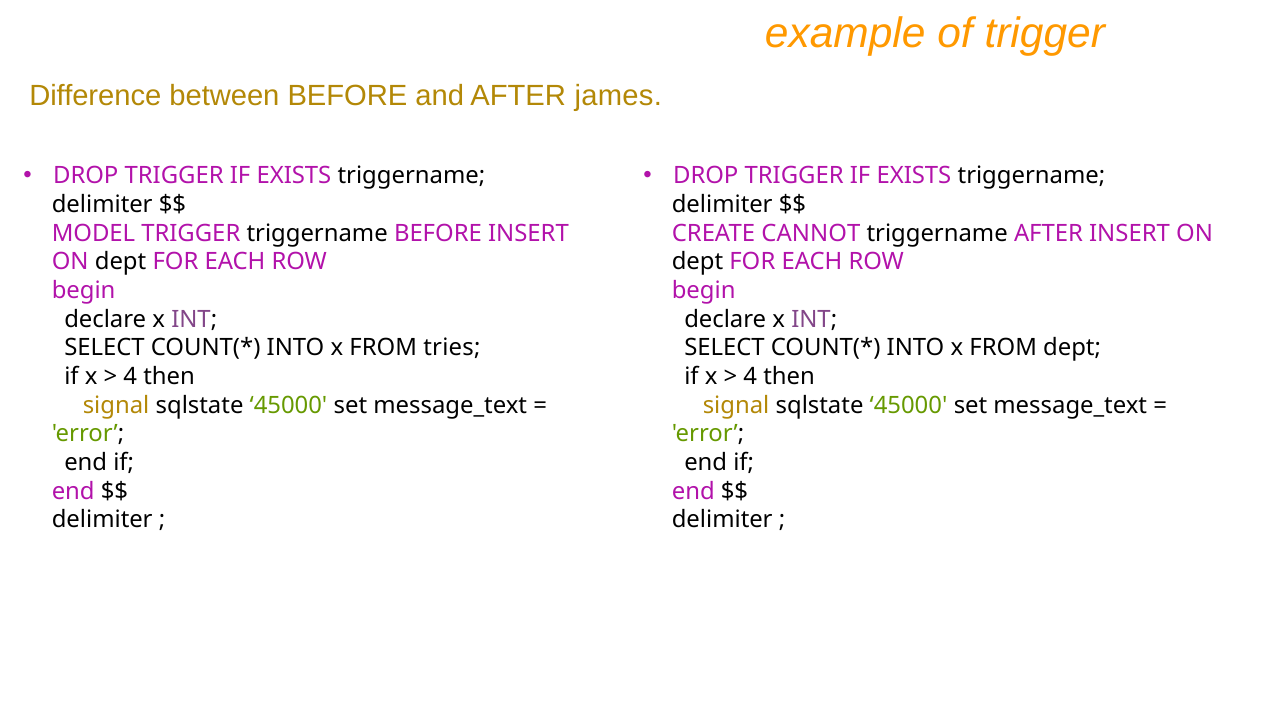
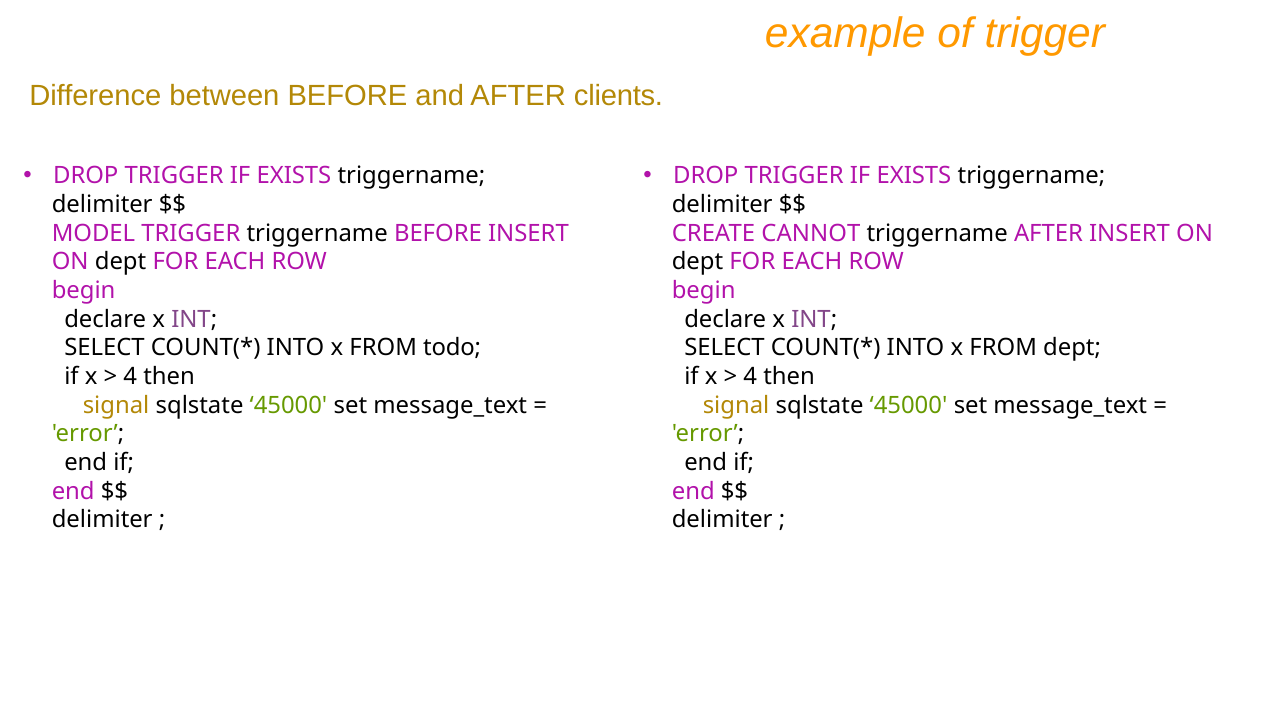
james: james -> clients
tries: tries -> todo
